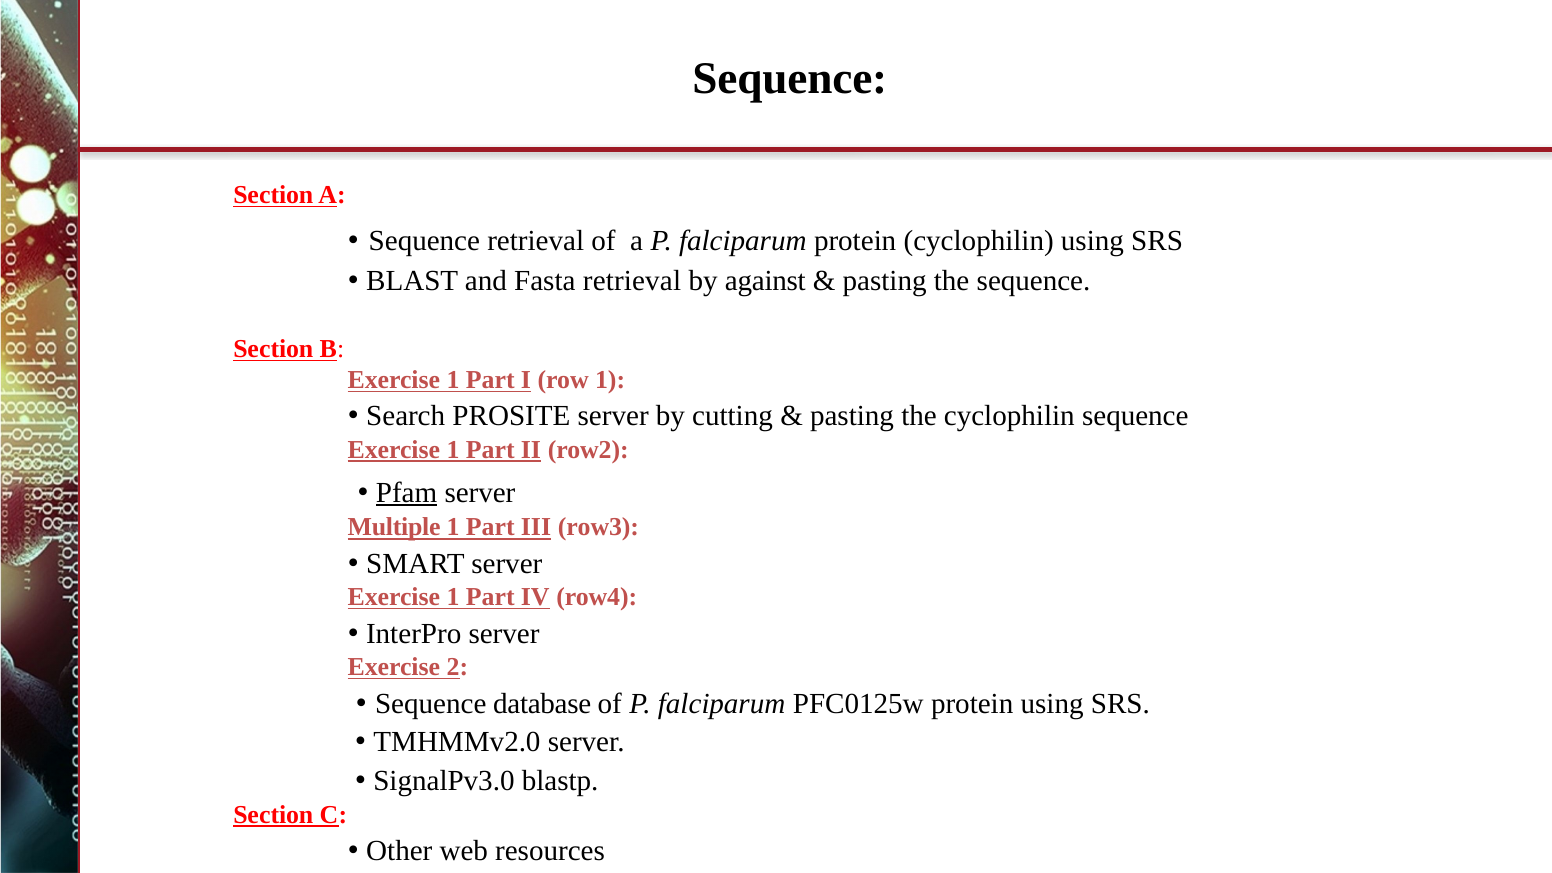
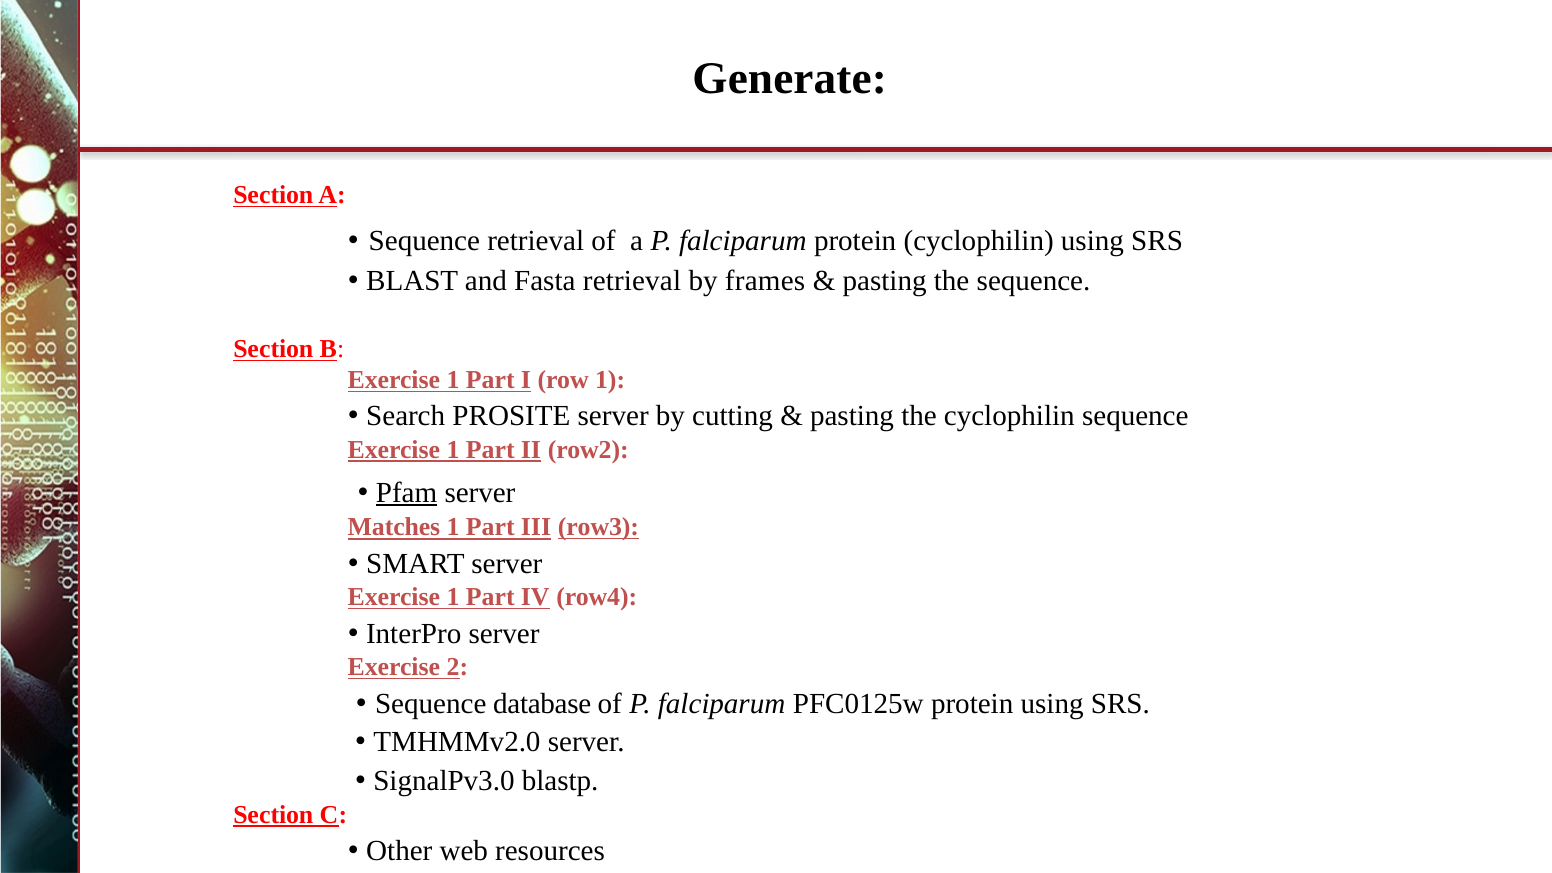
Sequence at (790, 79): Sequence -> Generate
against: against -> frames
Multiple: Multiple -> Matches
row3 underline: none -> present
